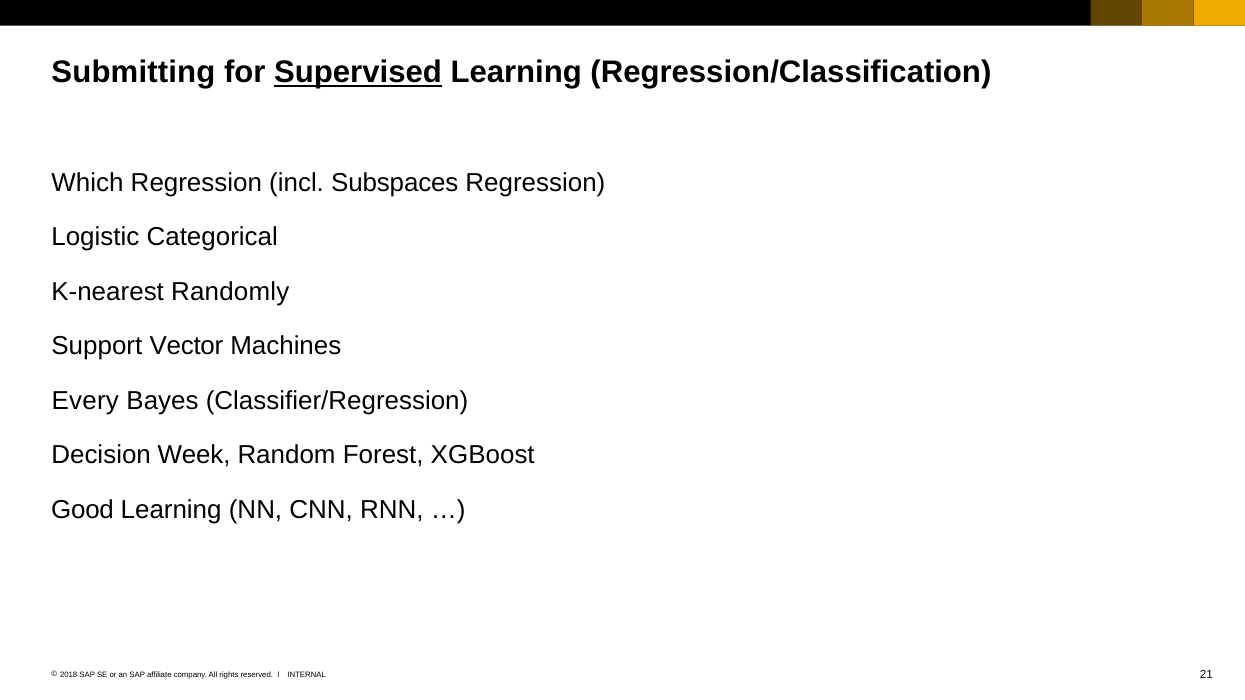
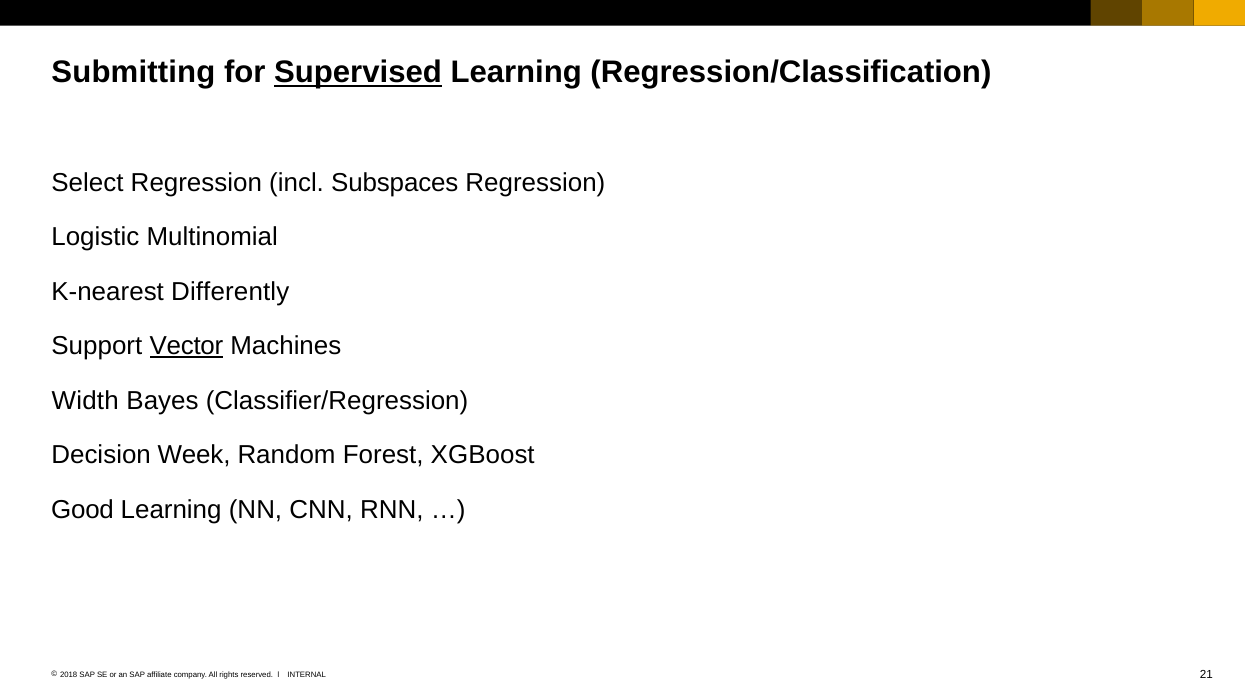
Which: Which -> Select
Categorical: Categorical -> Multinomial
Randomly: Randomly -> Differently
Vector underline: none -> present
Every: Every -> Width
